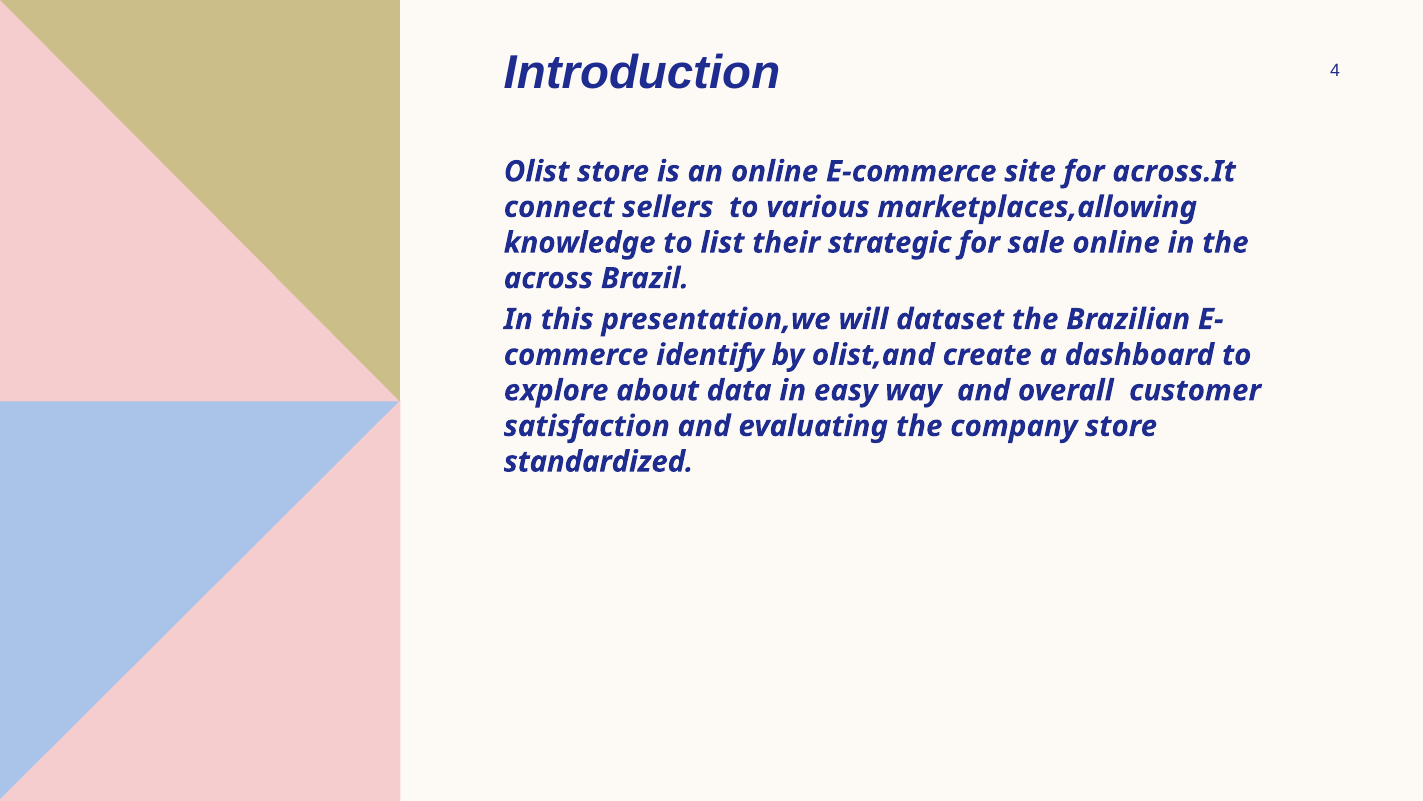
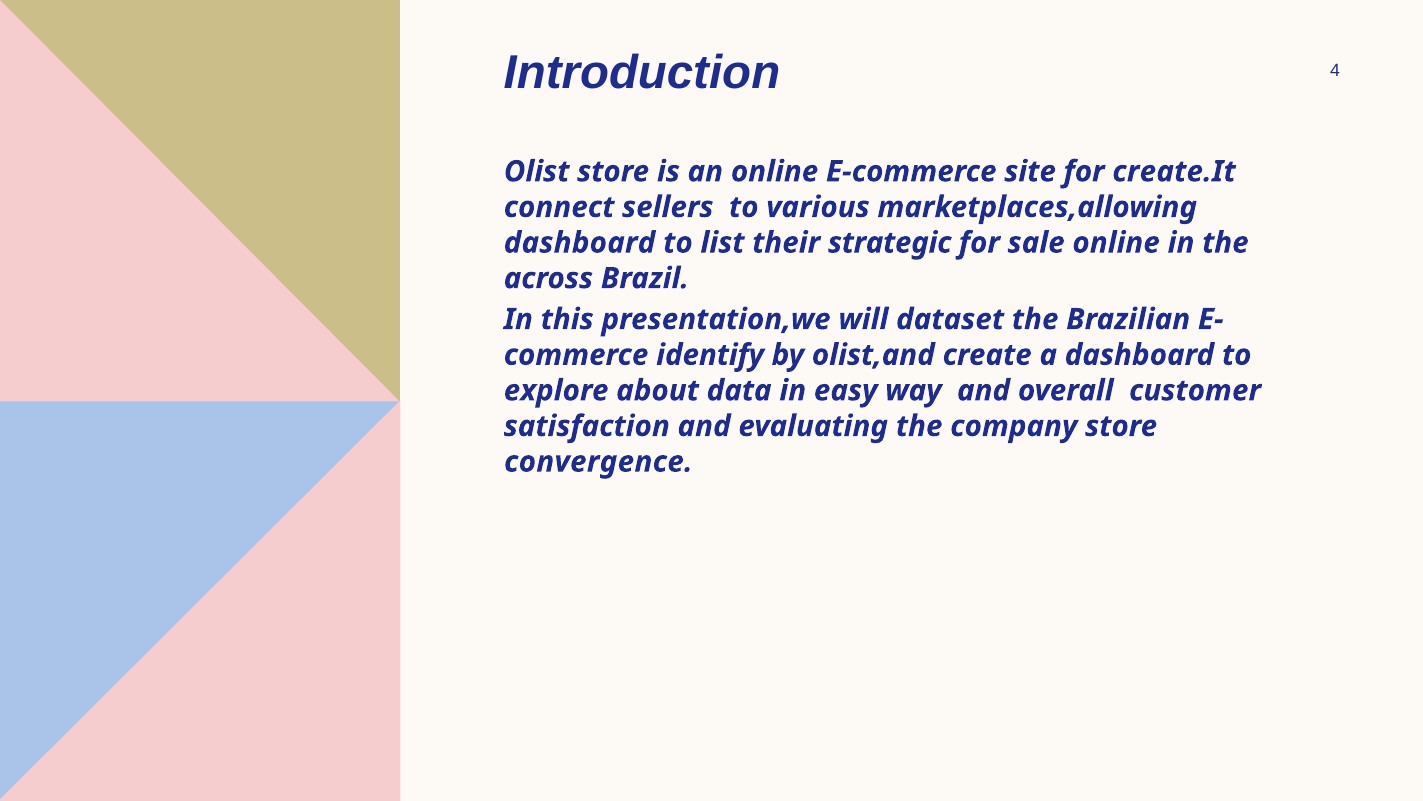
across.It: across.It -> create.It
knowledge at (580, 243): knowledge -> dashboard
standardized: standardized -> convergence
